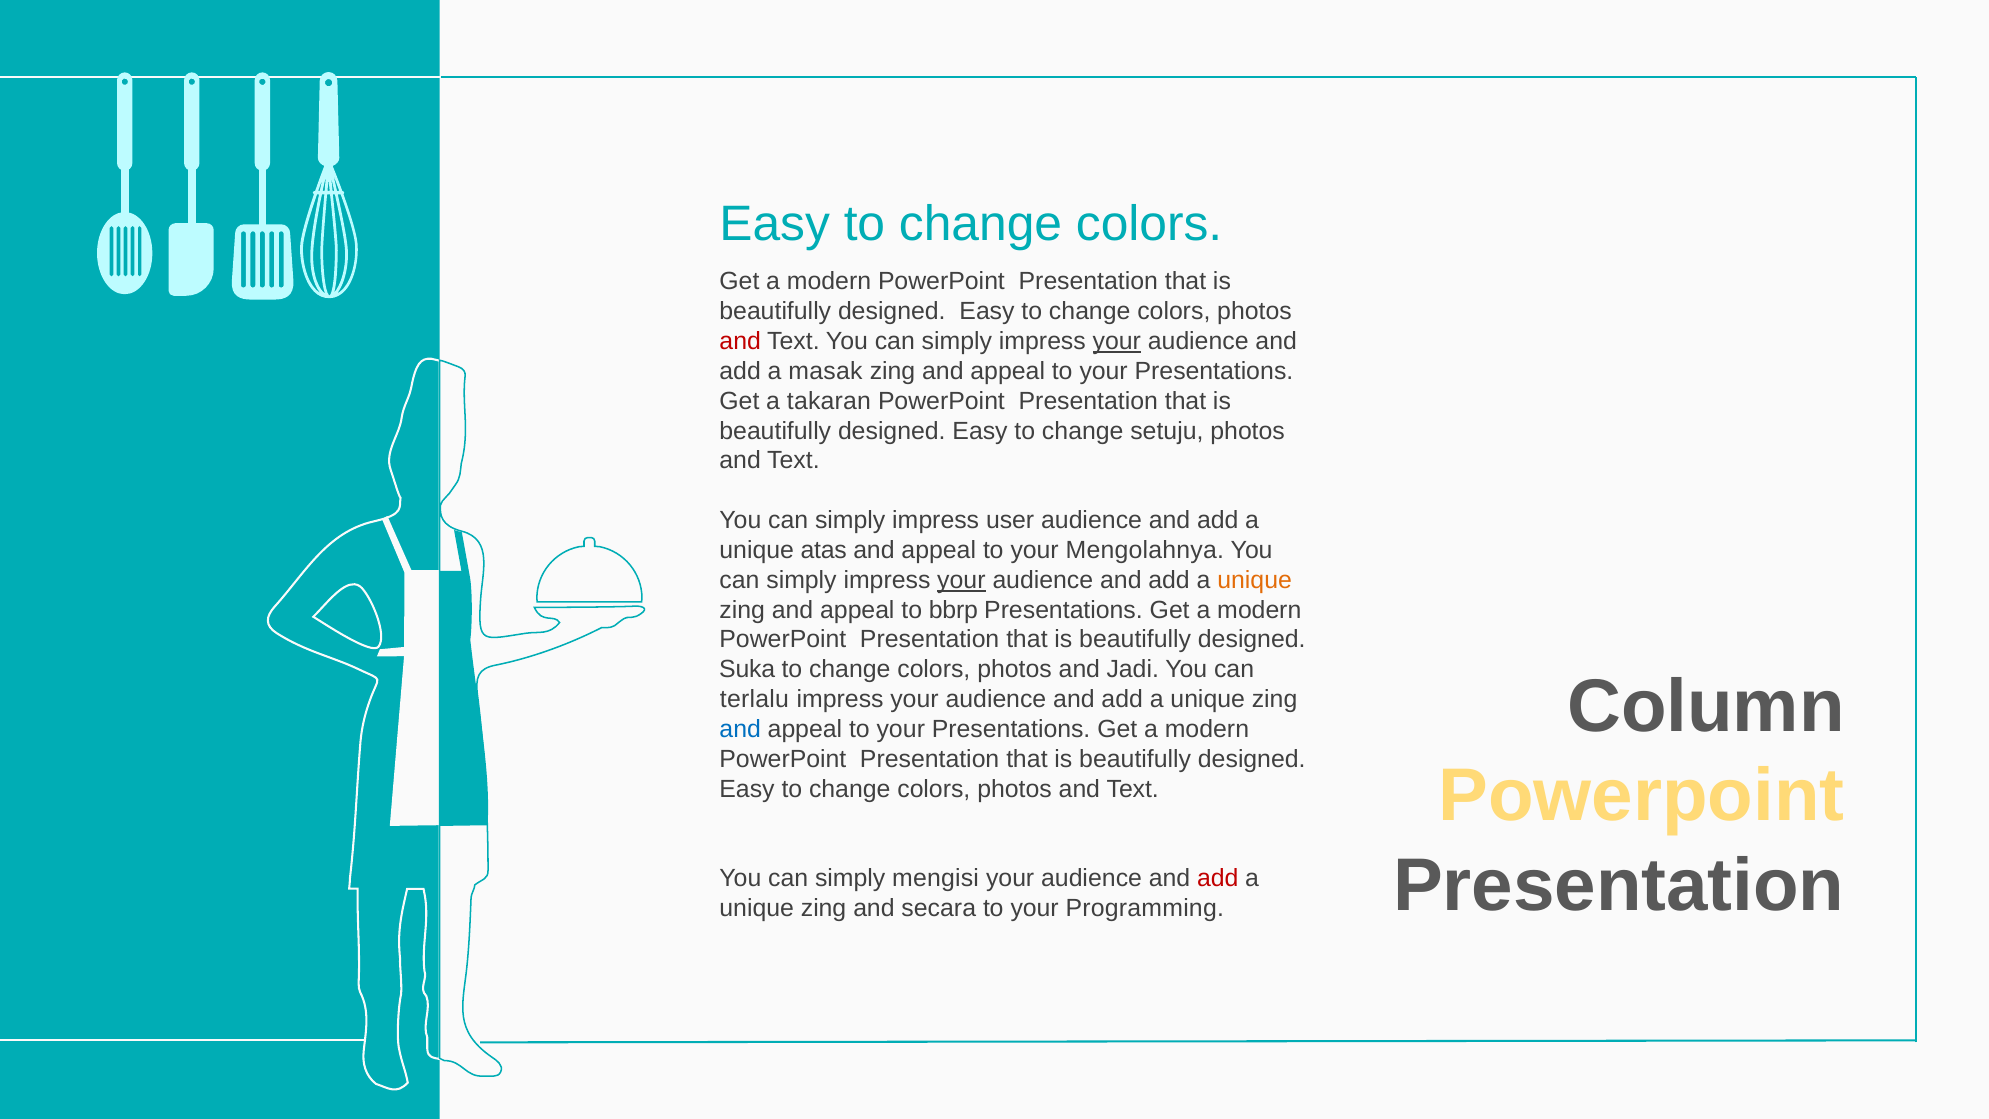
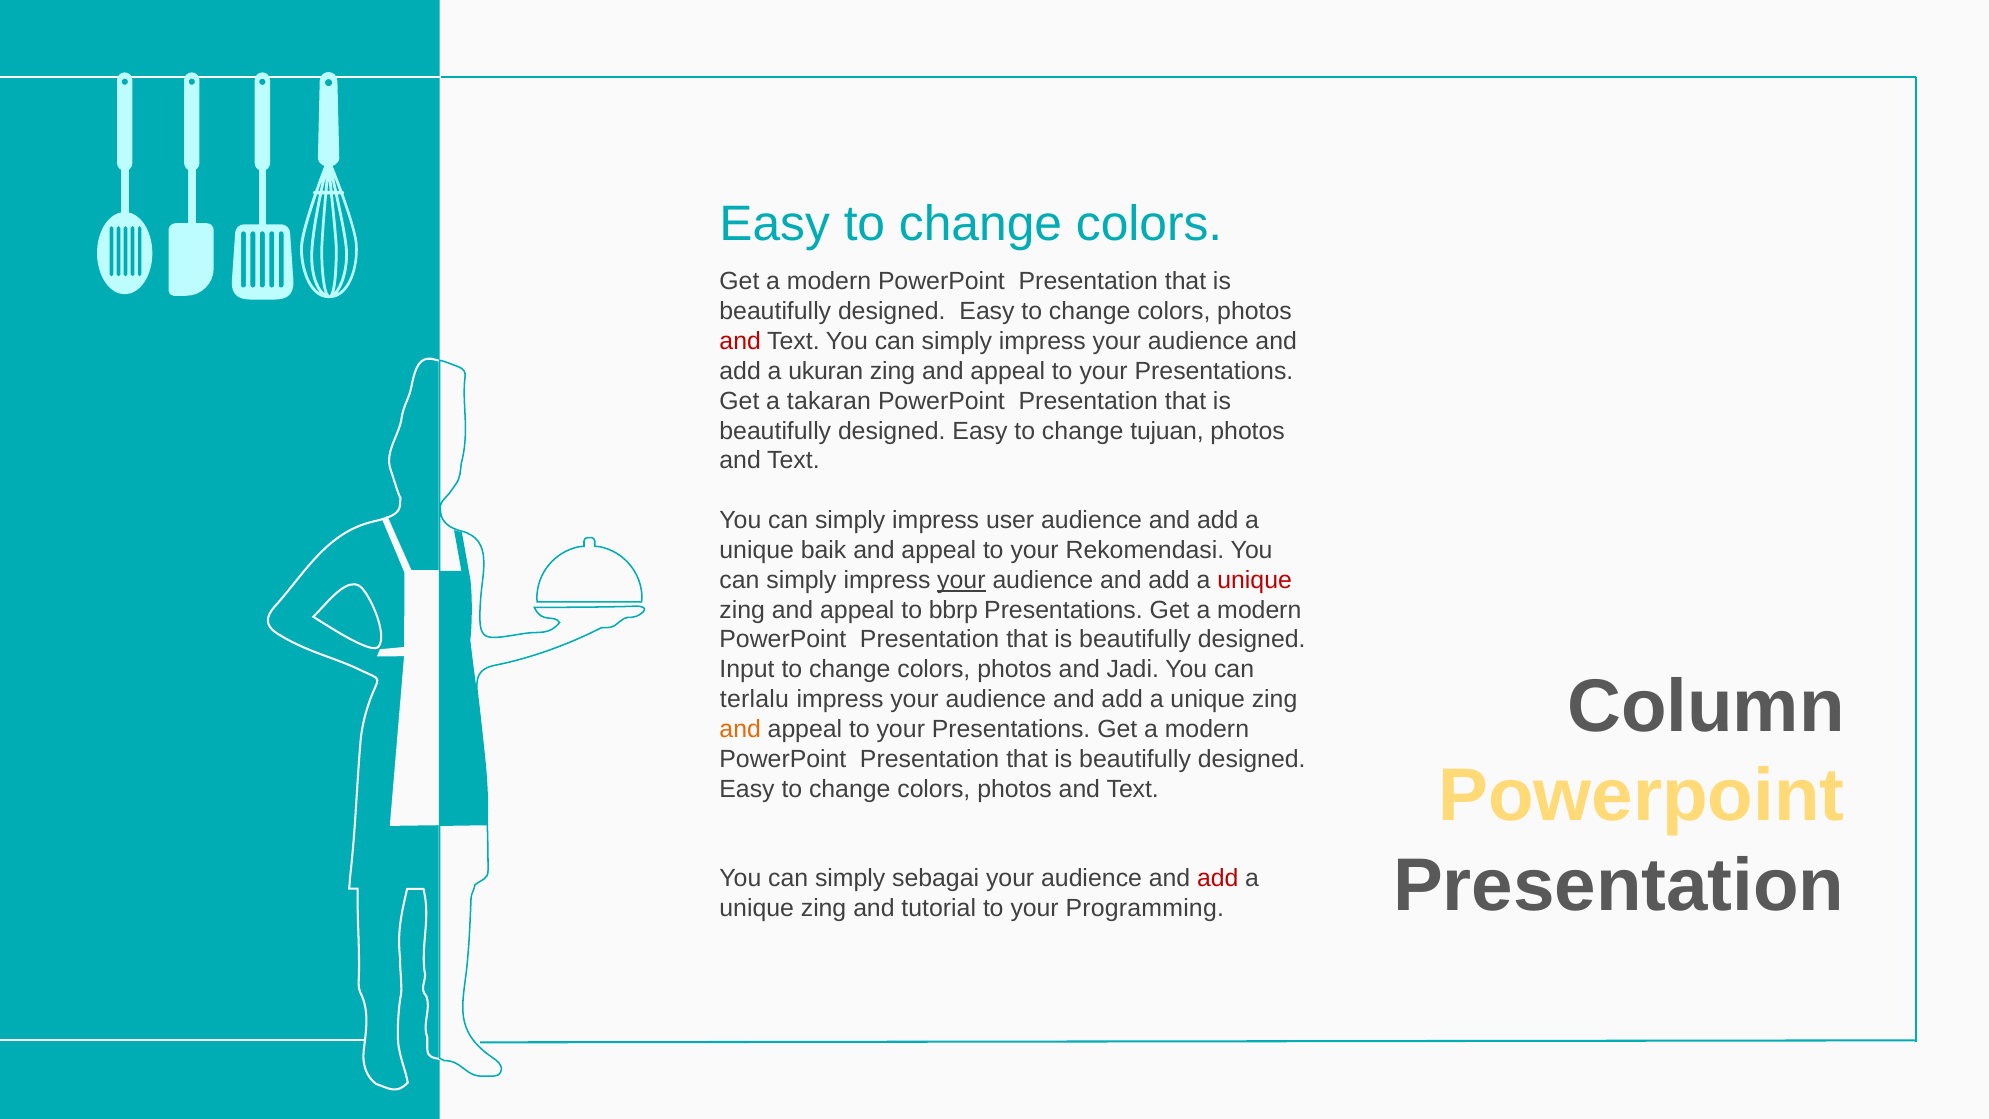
your at (1117, 341) underline: present -> none
masak: masak -> ukuran
setuju: setuju -> tujuan
atas: atas -> baik
Mengolahnya: Mengolahnya -> Rekomendasi
unique at (1255, 580) colour: orange -> red
Suka: Suka -> Input
and at (740, 729) colour: blue -> orange
mengisi: mengisi -> sebagai
secara: secara -> tutorial
